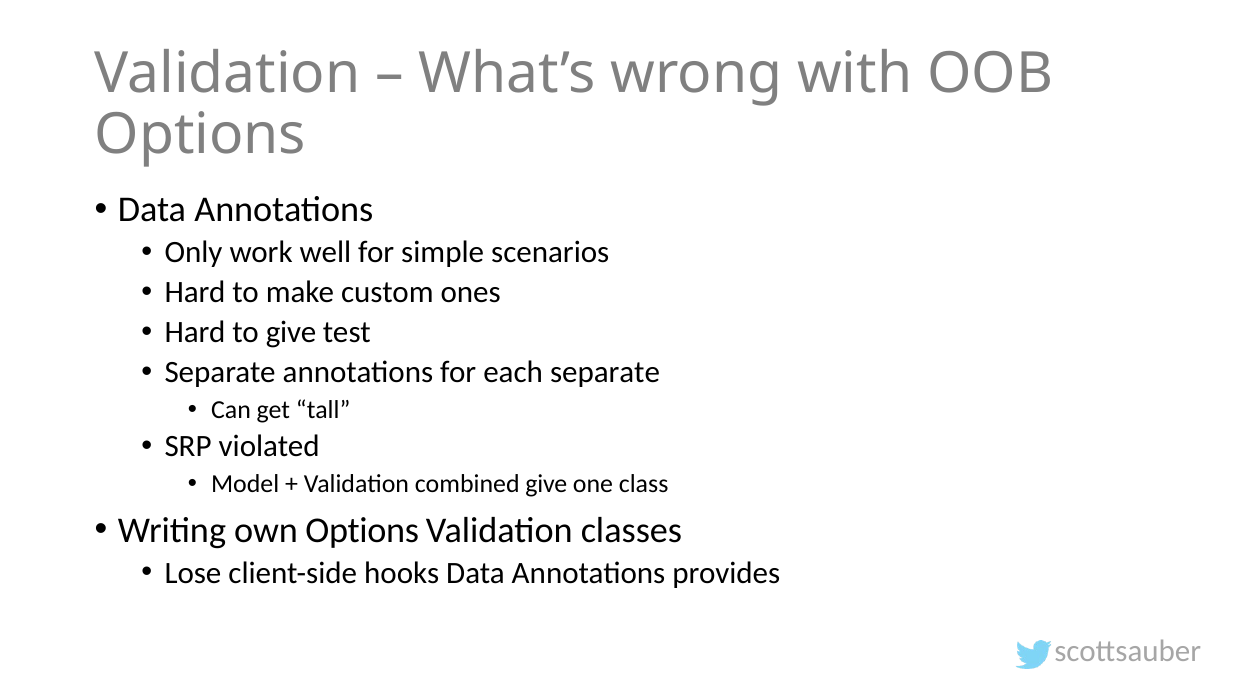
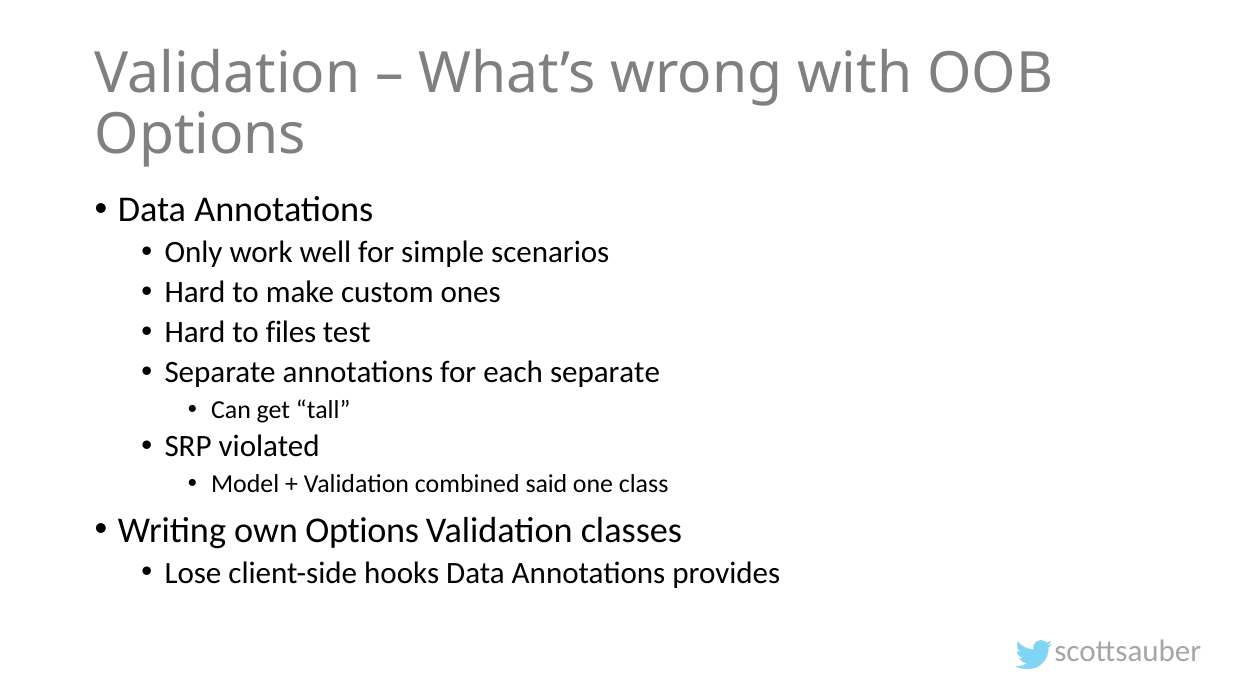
to give: give -> files
combined give: give -> said
